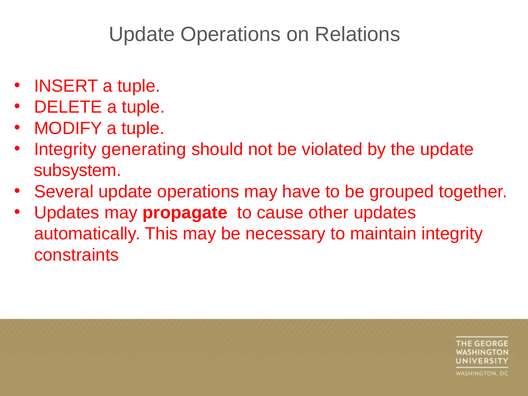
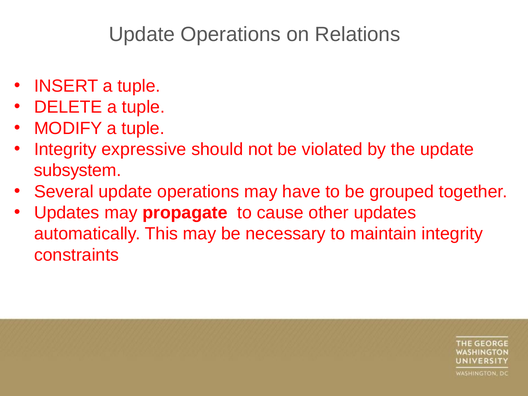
generating: generating -> expressive
